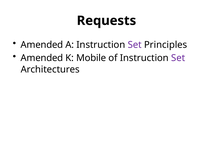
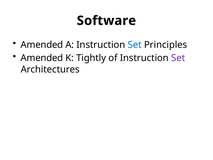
Requests: Requests -> Software
Set at (135, 45) colour: purple -> blue
Mobile: Mobile -> Tightly
